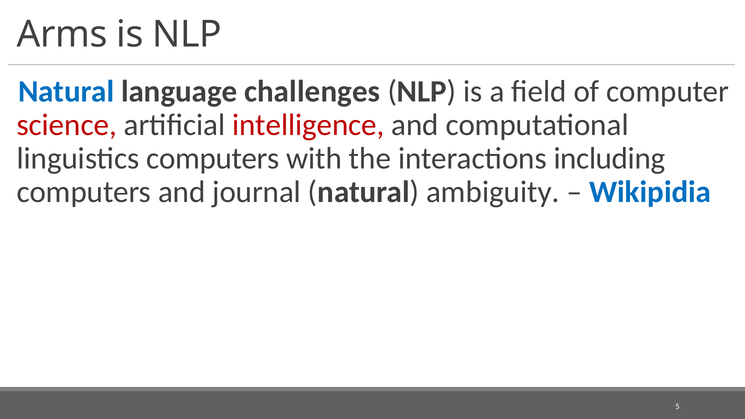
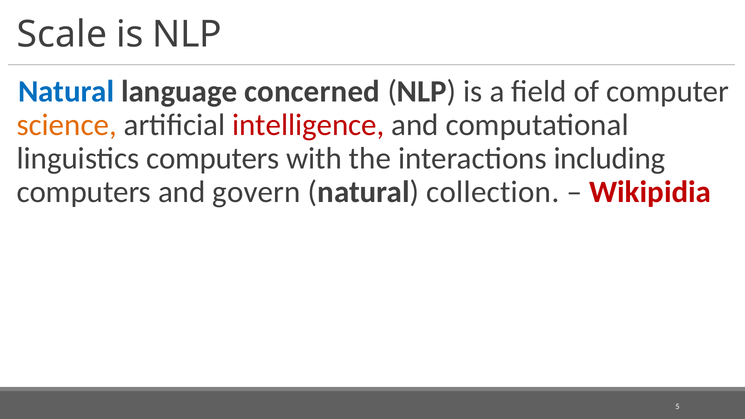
Arms: Arms -> Scale
challenges: challenges -> concerned
science colour: red -> orange
journal: journal -> govern
ambiguity: ambiguity -> collection
Wikipidia colour: blue -> red
